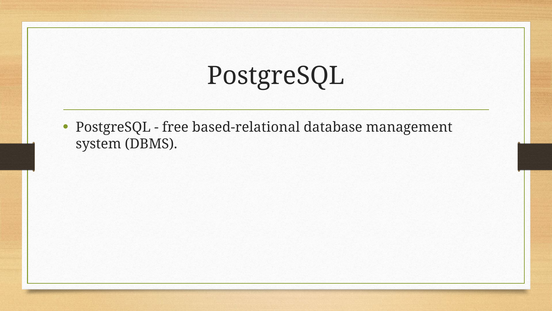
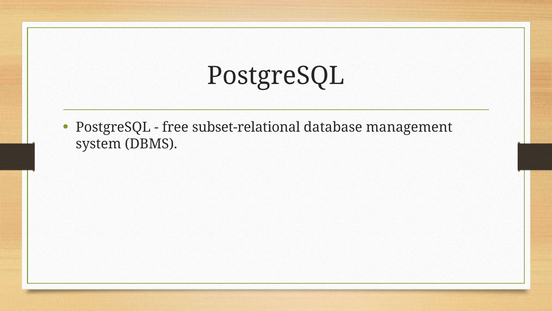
based-relational: based-relational -> subset-relational
